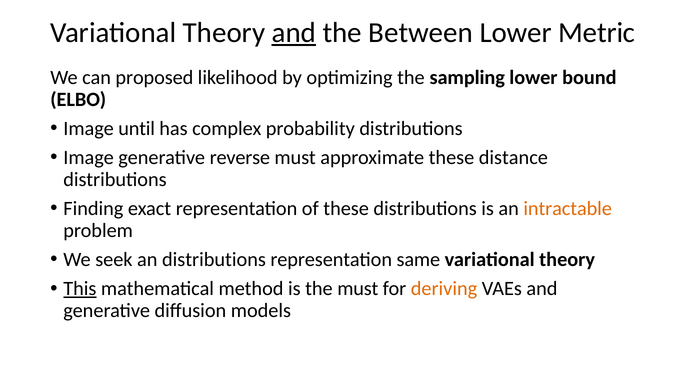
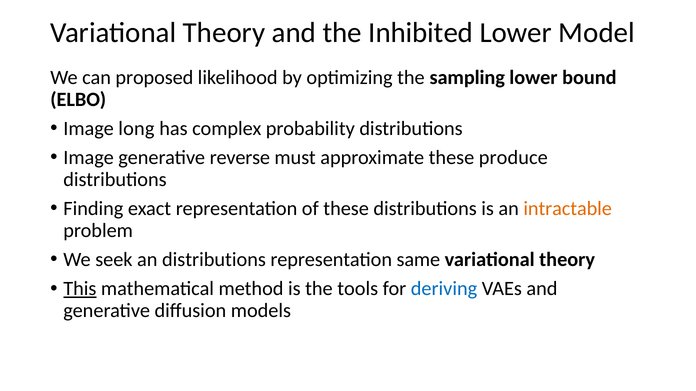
and at (294, 33) underline: present -> none
Between: Between -> Inhibited
Metric: Metric -> Model
until: until -> long
distance: distance -> produce
the must: must -> tools
deriving colour: orange -> blue
